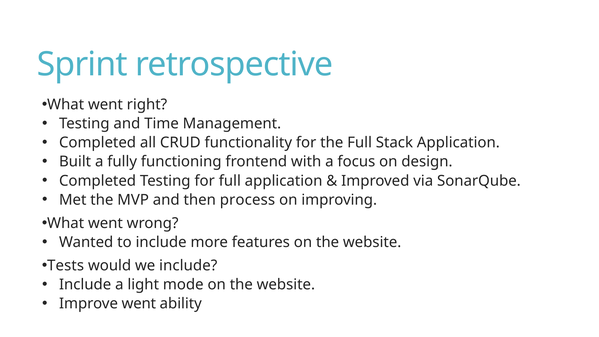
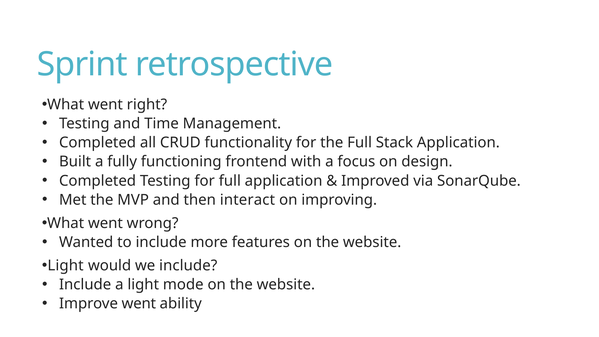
process: process -> interact
Tests at (66, 266): Tests -> Light
